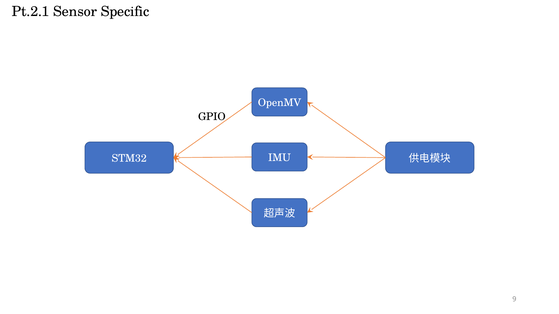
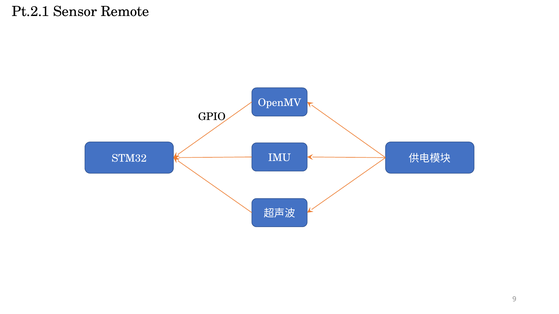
Specific: Specific -> Remote
